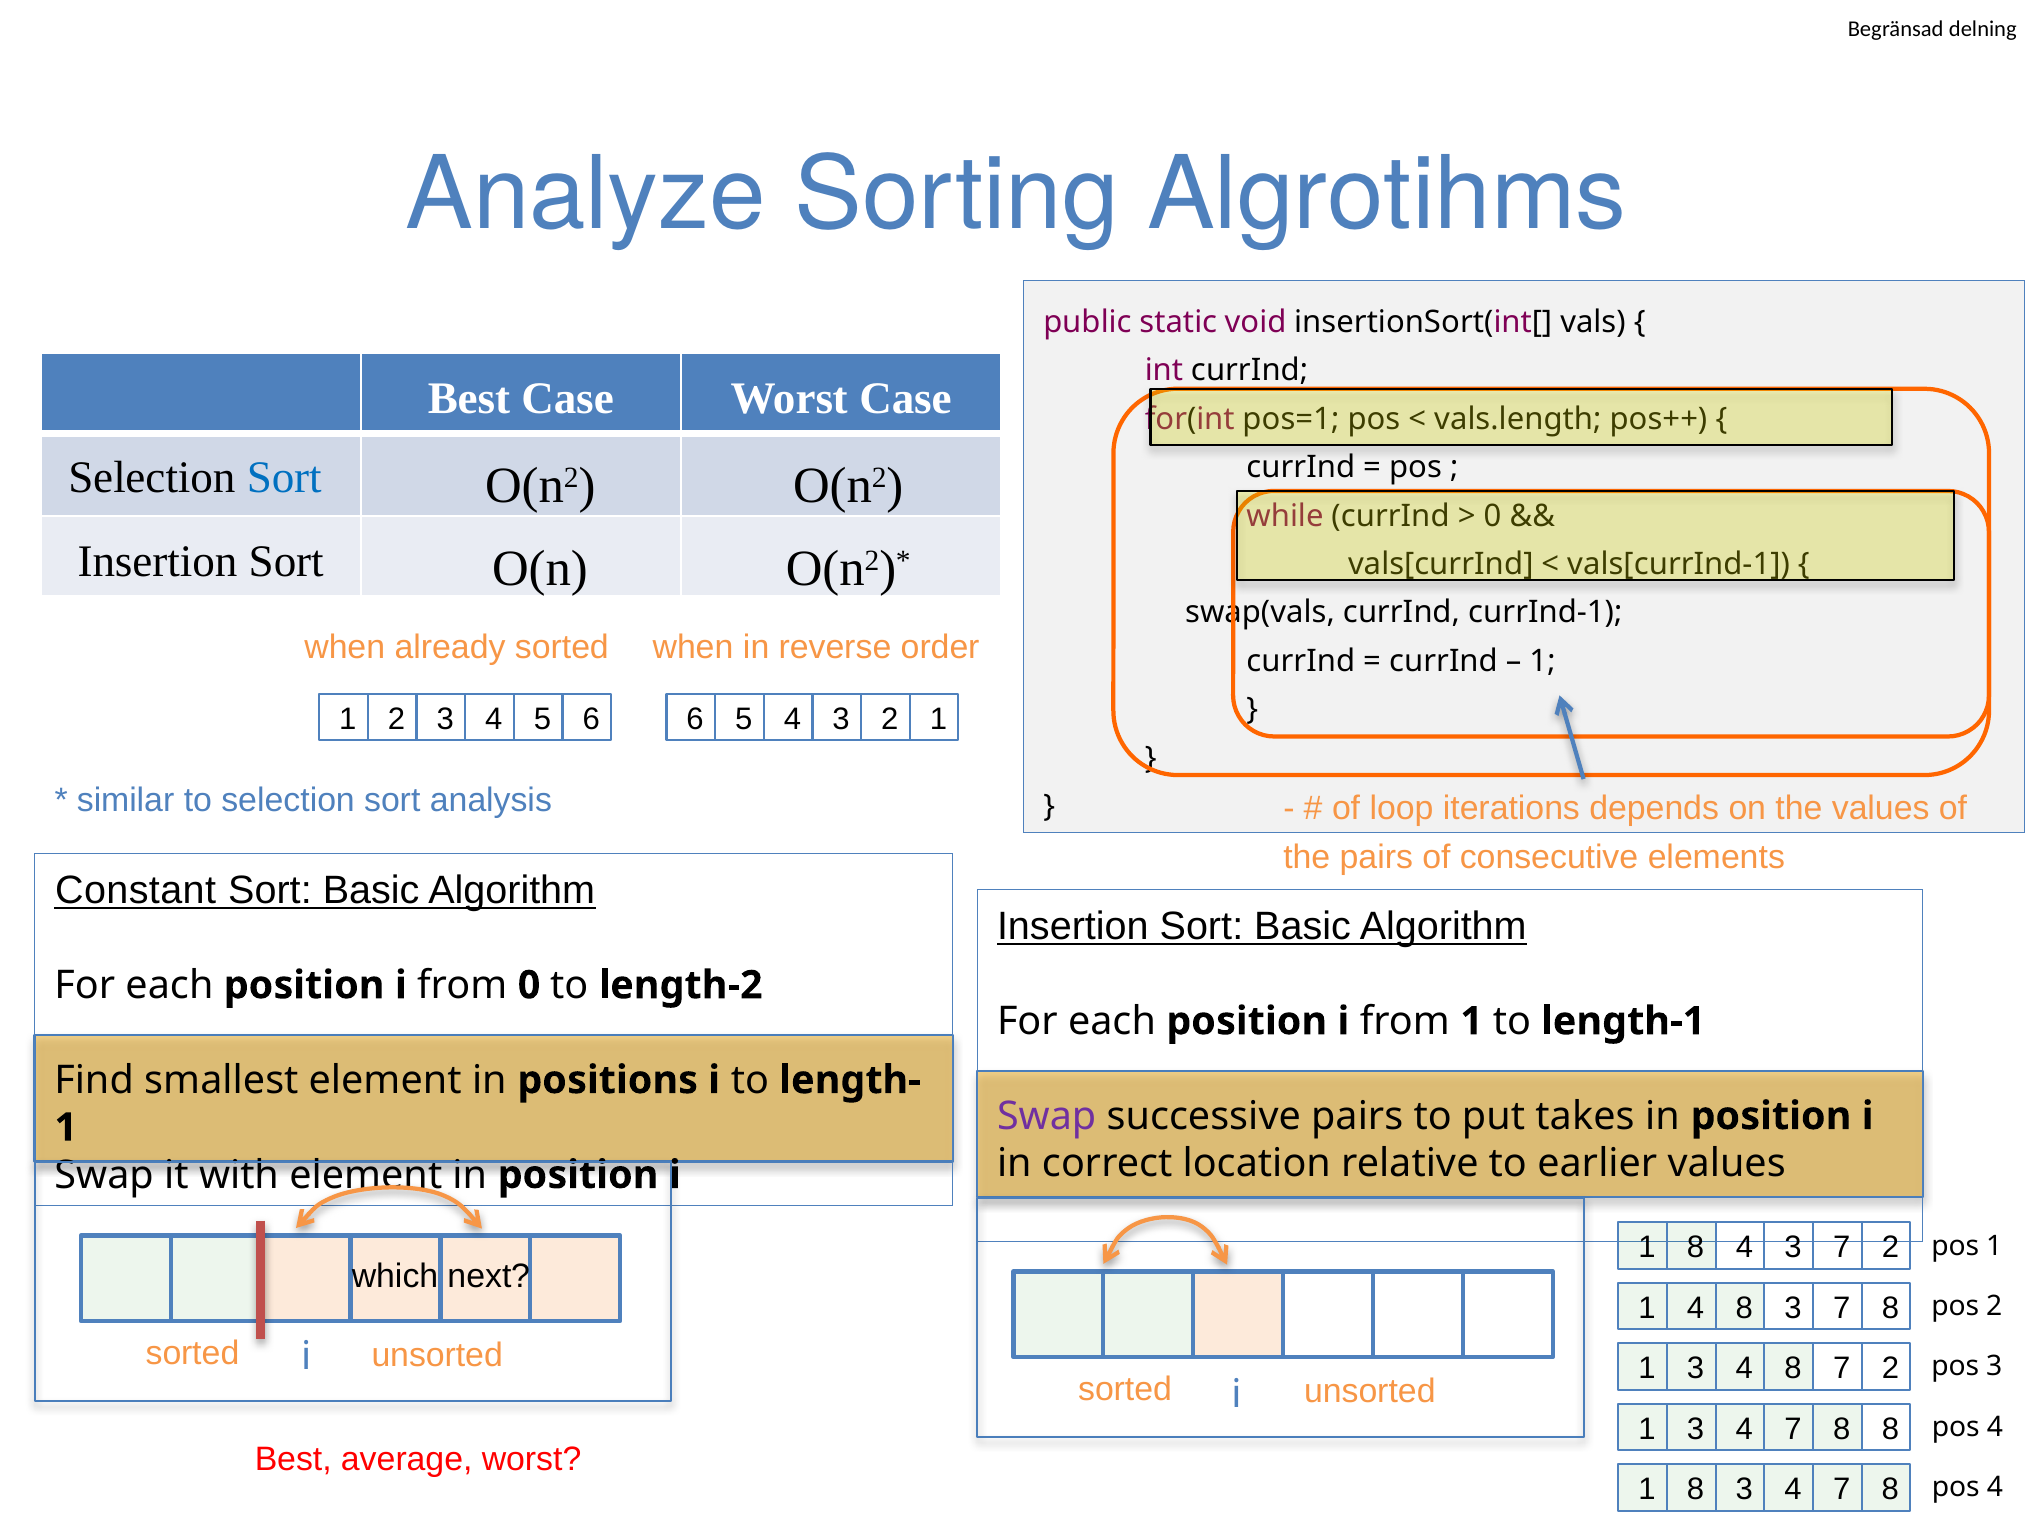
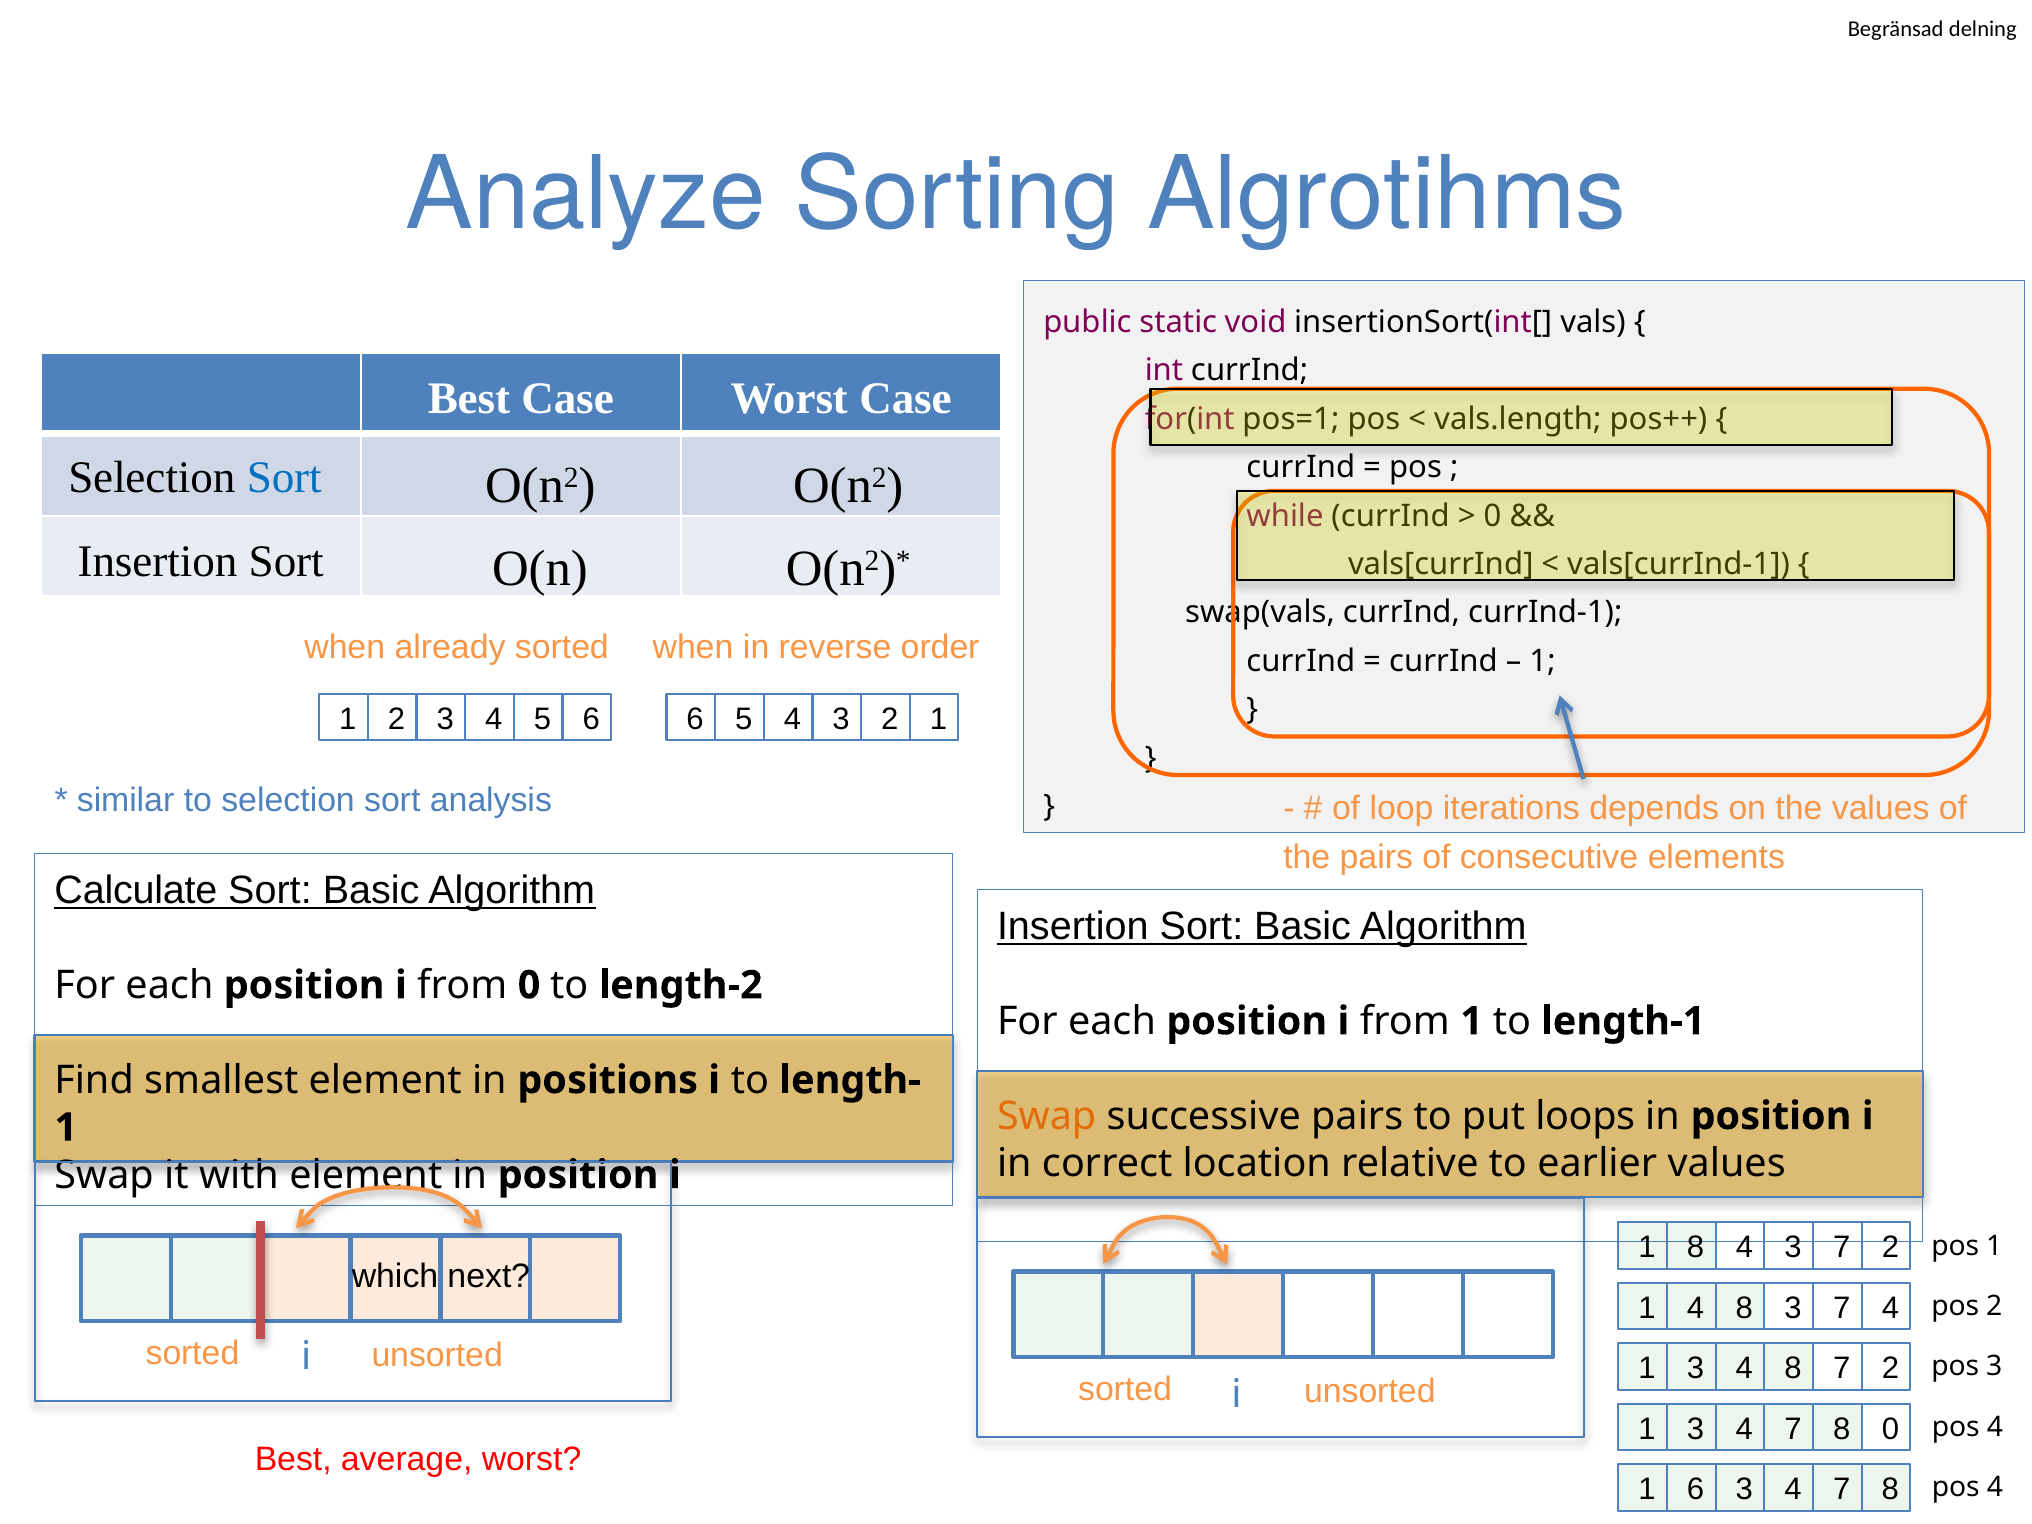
Constant: Constant -> Calculate
Swap at (1047, 1116) colour: purple -> orange
takes: takes -> loops
3 7 8: 8 -> 4
8 8: 8 -> 0
8 at (1696, 1490): 8 -> 6
